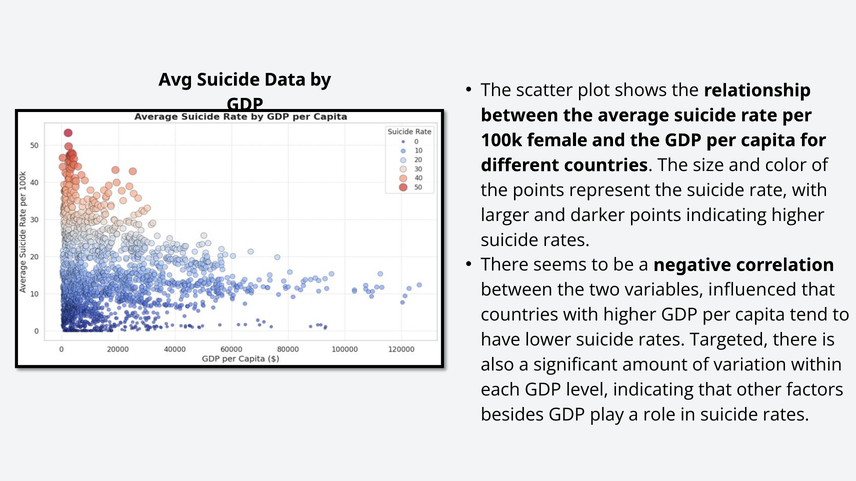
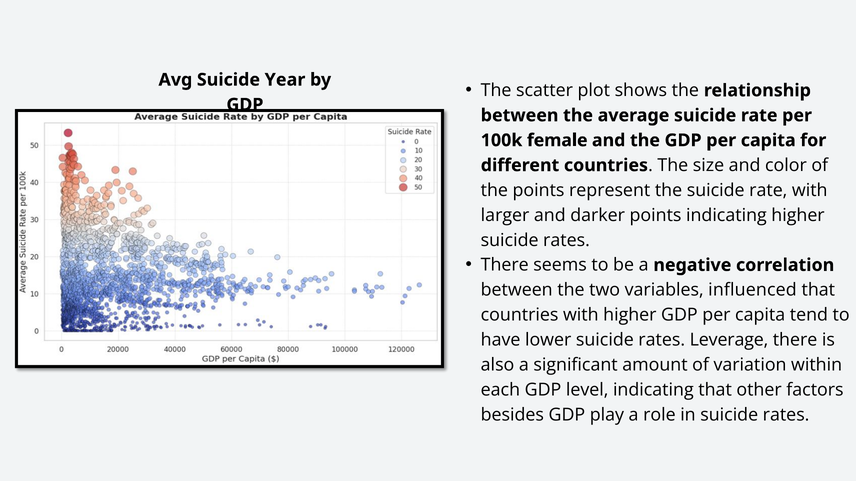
Data: Data -> Year
Targeted: Targeted -> Leverage
